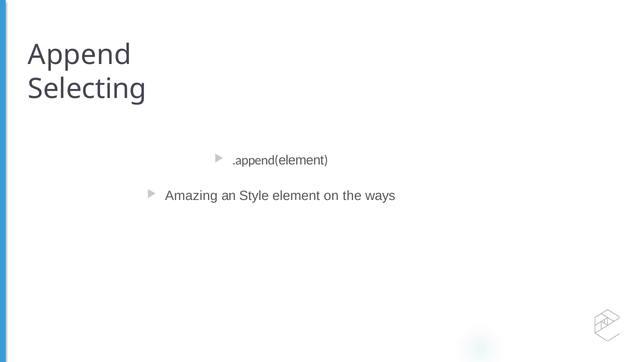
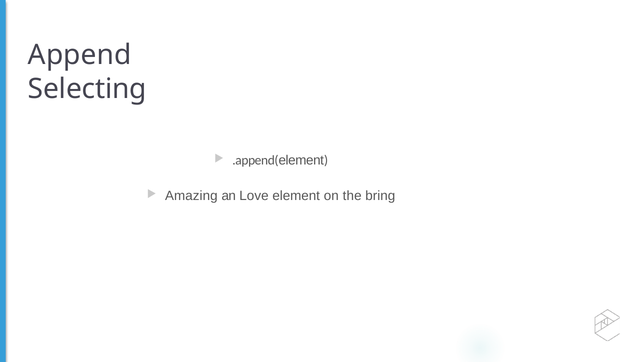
Style: Style -> Love
ways: ways -> bring
